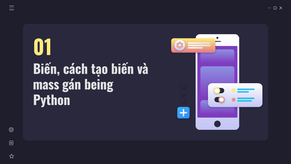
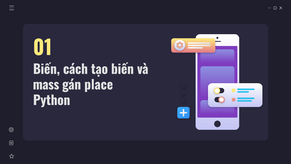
being: being -> place
